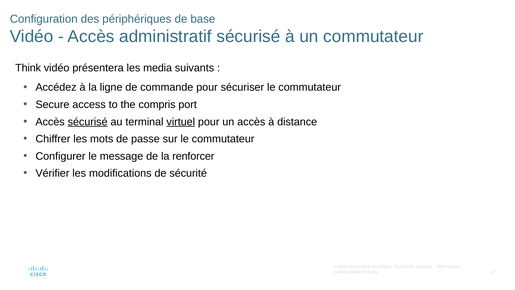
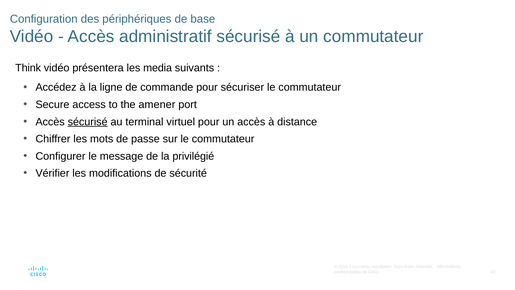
compris: compris -> amener
virtuel underline: present -> none
renforcer: renforcer -> privilégié
